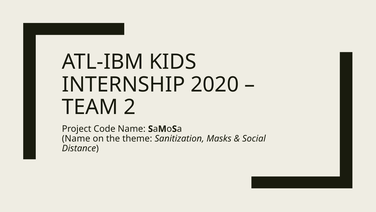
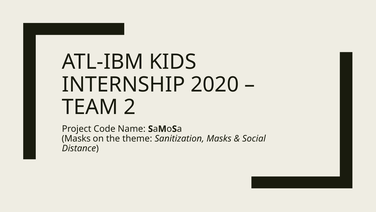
Name at (76, 138): Name -> Masks
